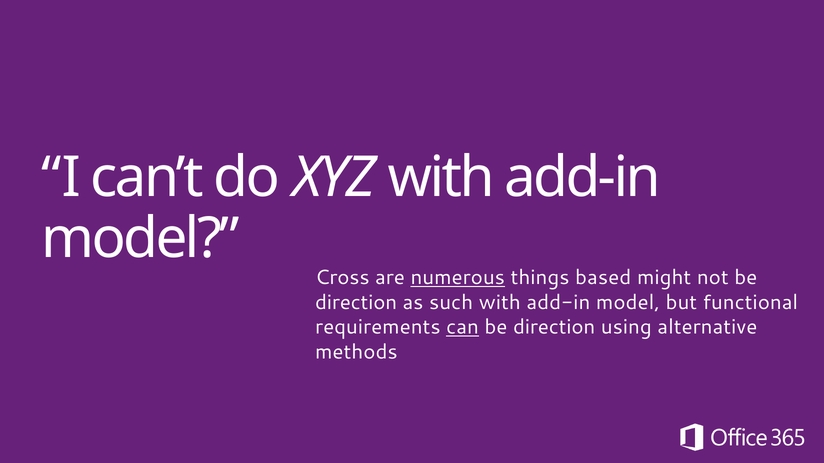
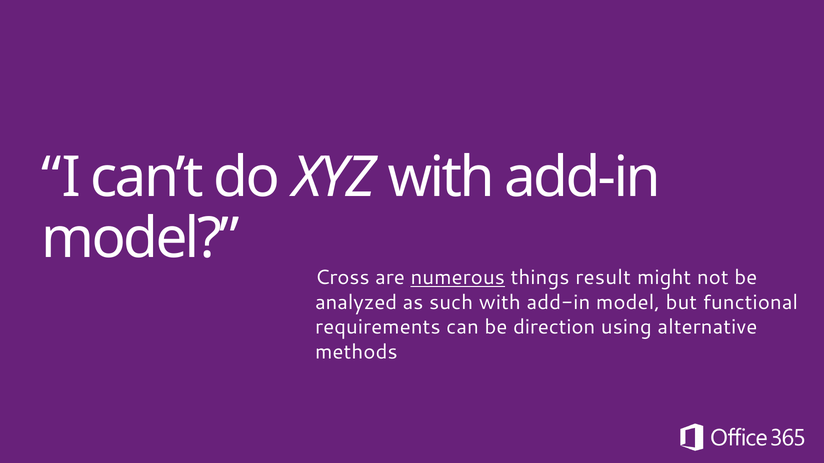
based: based -> result
direction at (356, 303): direction -> analyzed
can underline: present -> none
